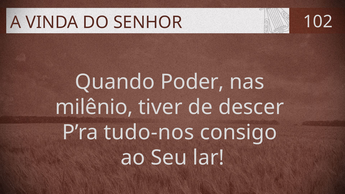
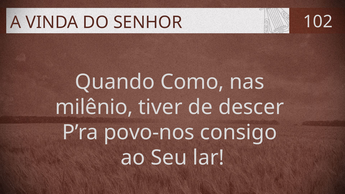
Poder: Poder -> Como
tudo-nos: tudo-nos -> povo-nos
